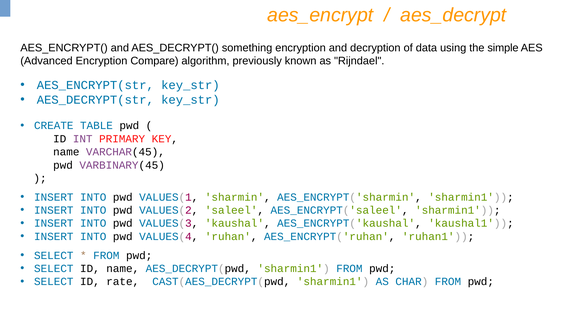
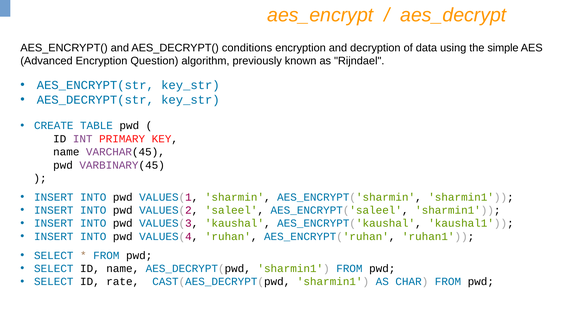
something: something -> conditions
Compare: Compare -> Question
